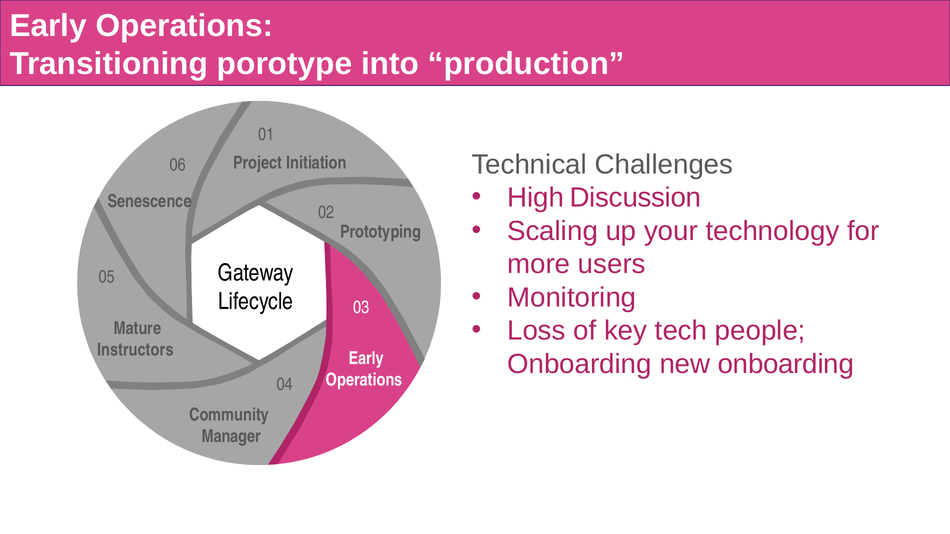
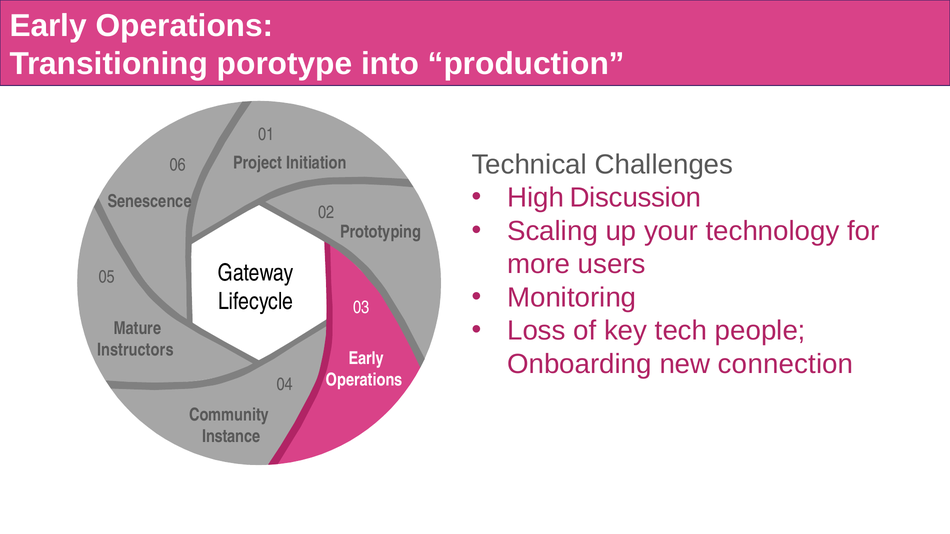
new onboarding: onboarding -> connection
Manager: Manager -> Instance
